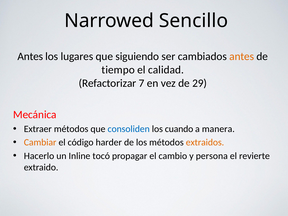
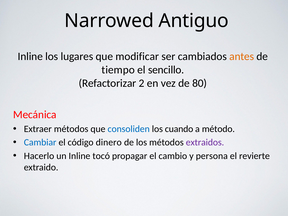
Sencillo: Sencillo -> Antiguo
Antes at (30, 56): Antes -> Inline
siguiendo: siguiendo -> modificar
calidad: calidad -> sencillo
7: 7 -> 2
29: 29 -> 80
manera: manera -> método
Cambiar colour: orange -> blue
harder: harder -> dinero
extraidos colour: orange -> purple
